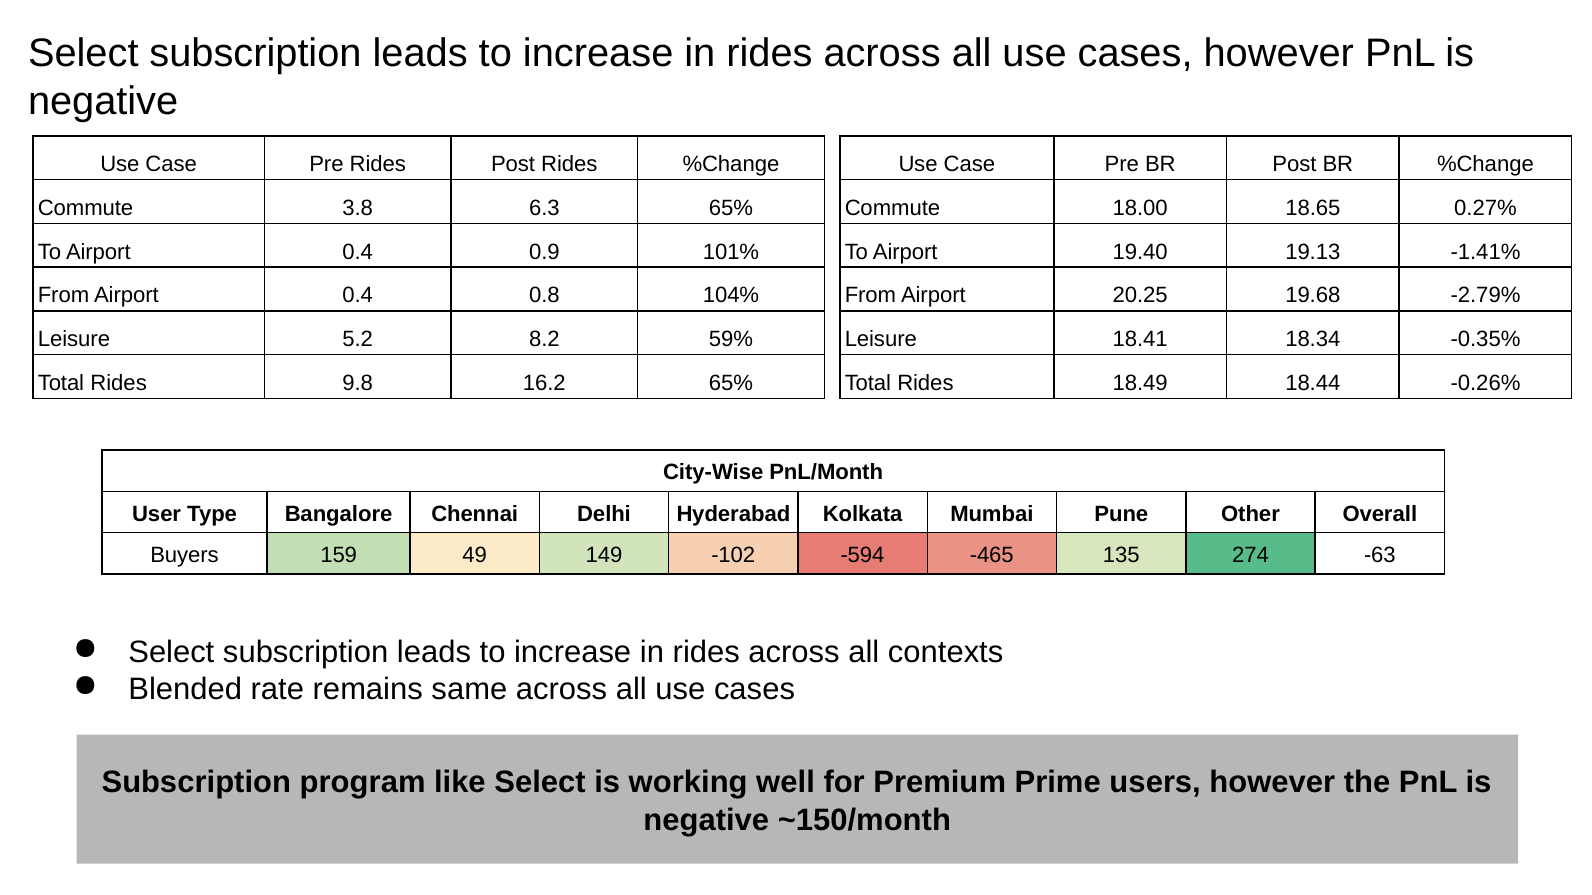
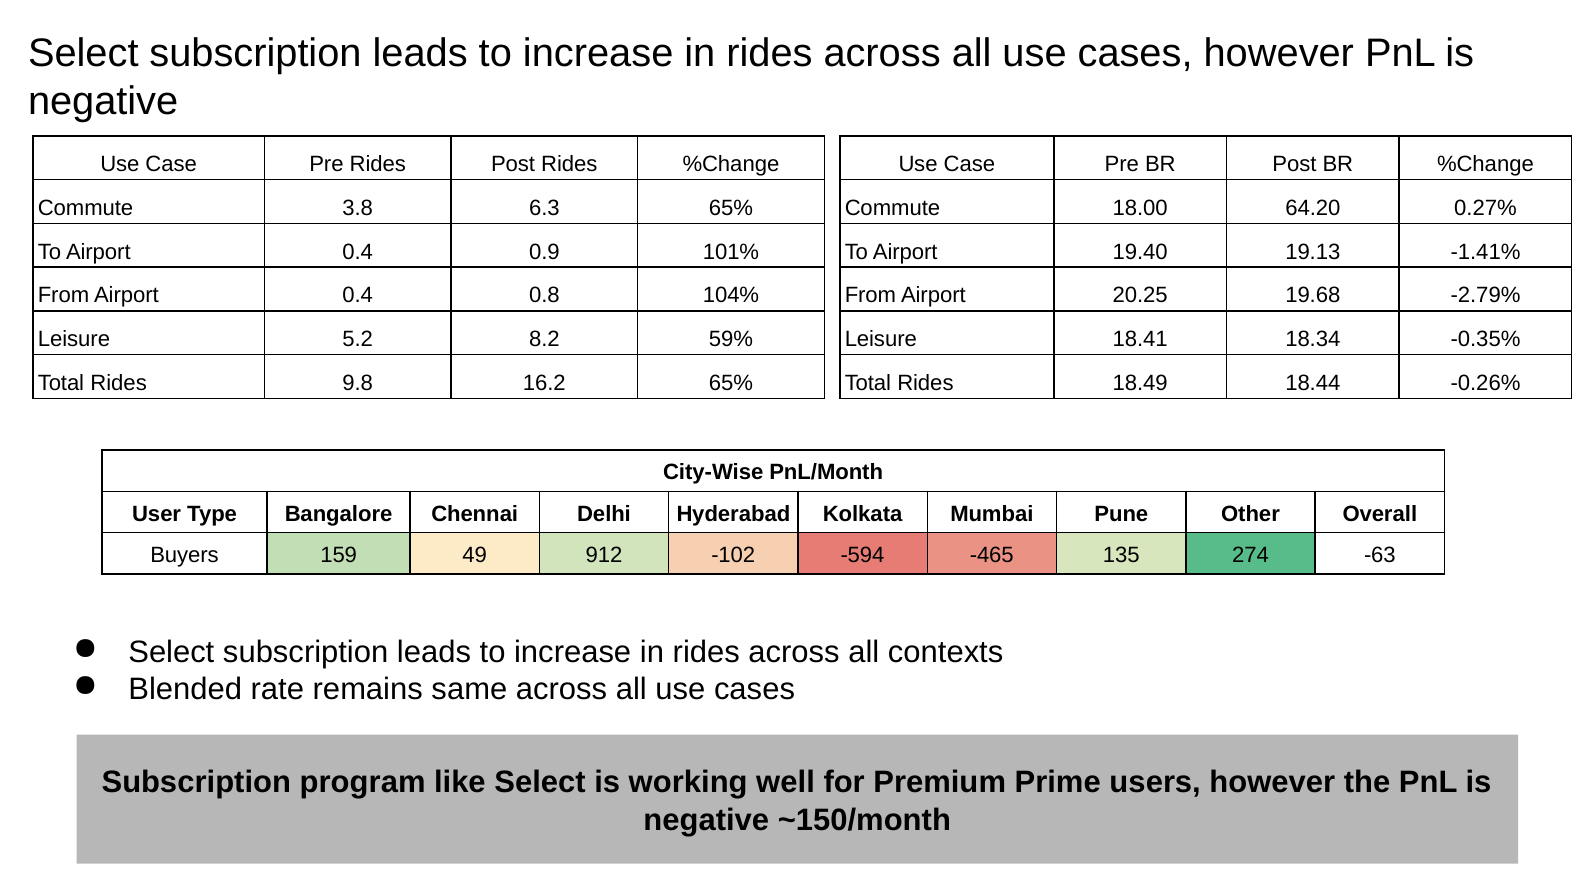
18.65: 18.65 -> 64.20
149: 149 -> 912
